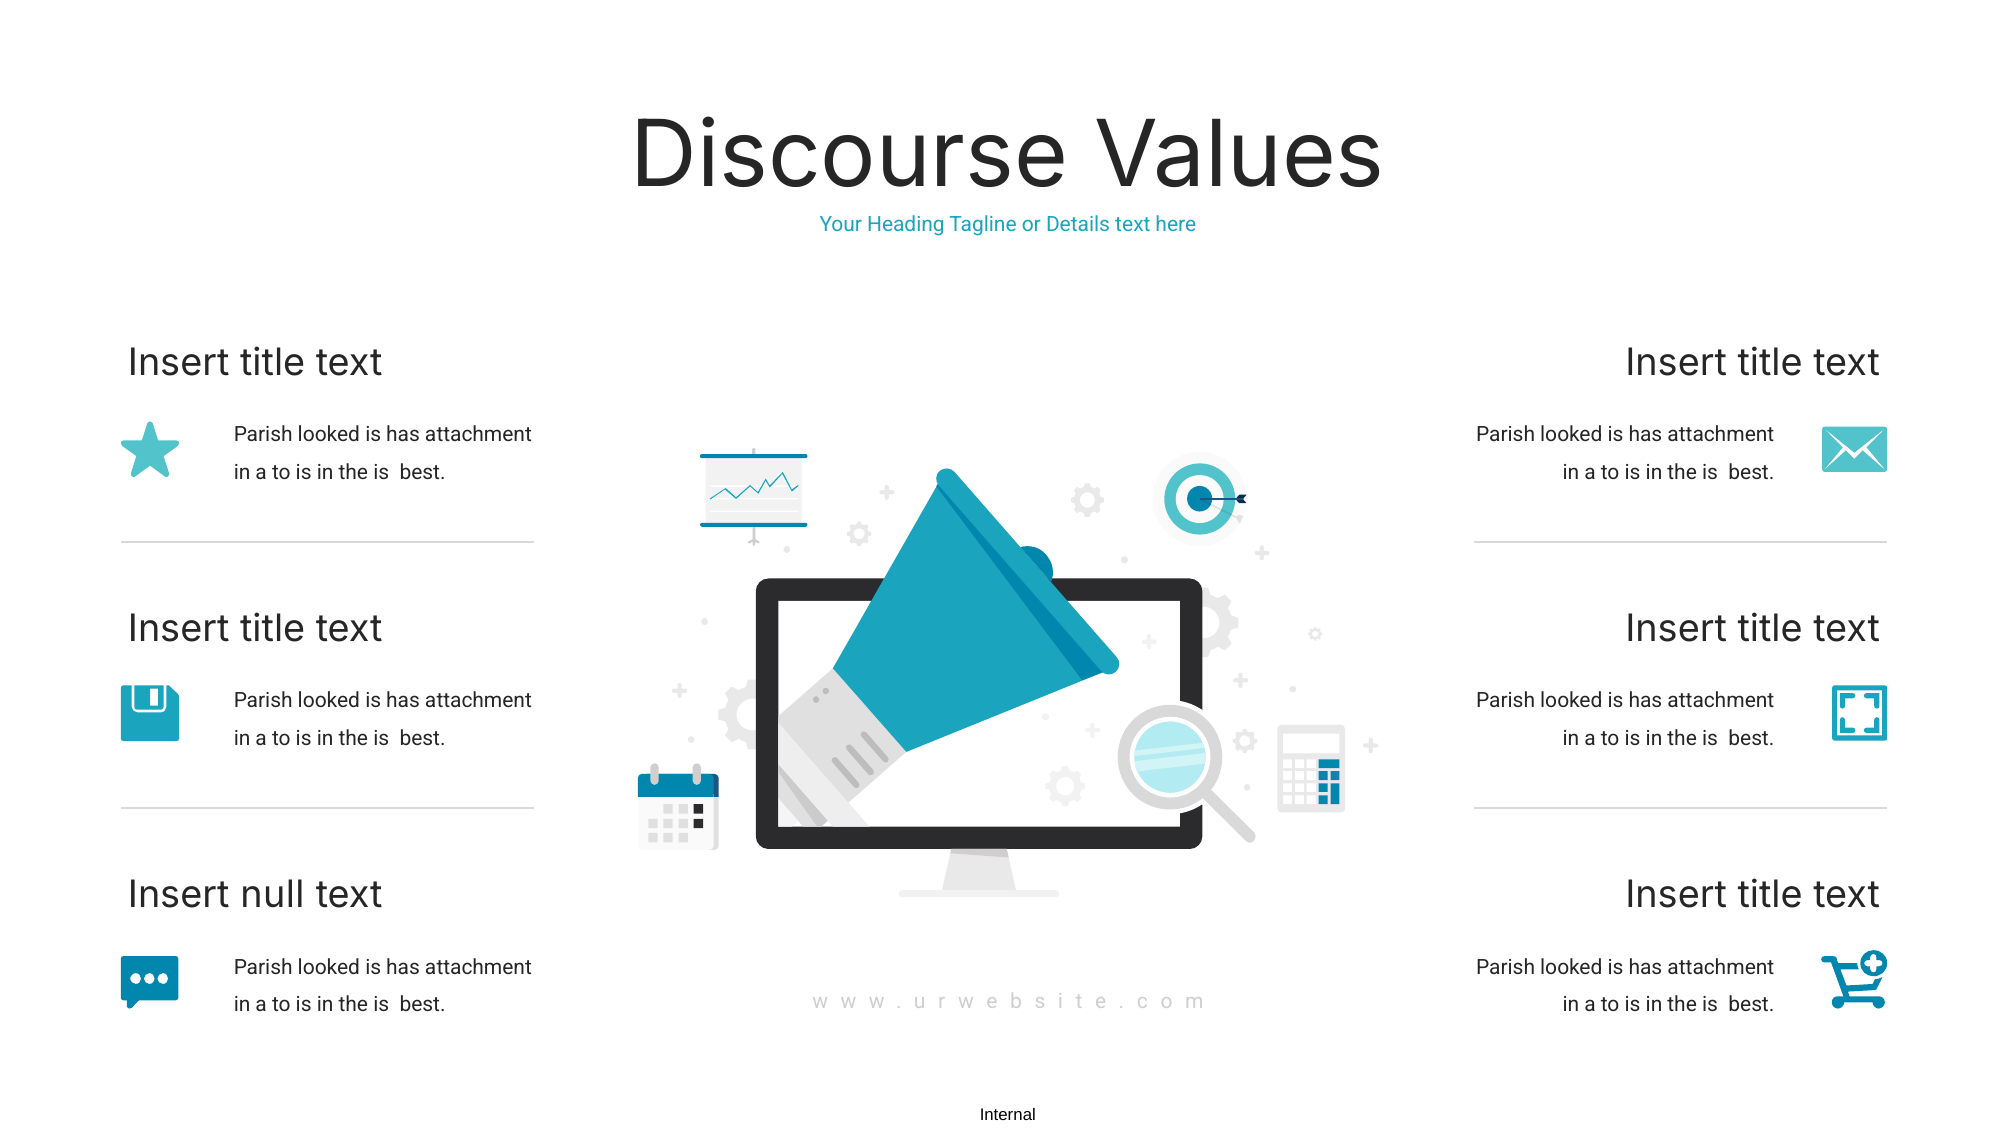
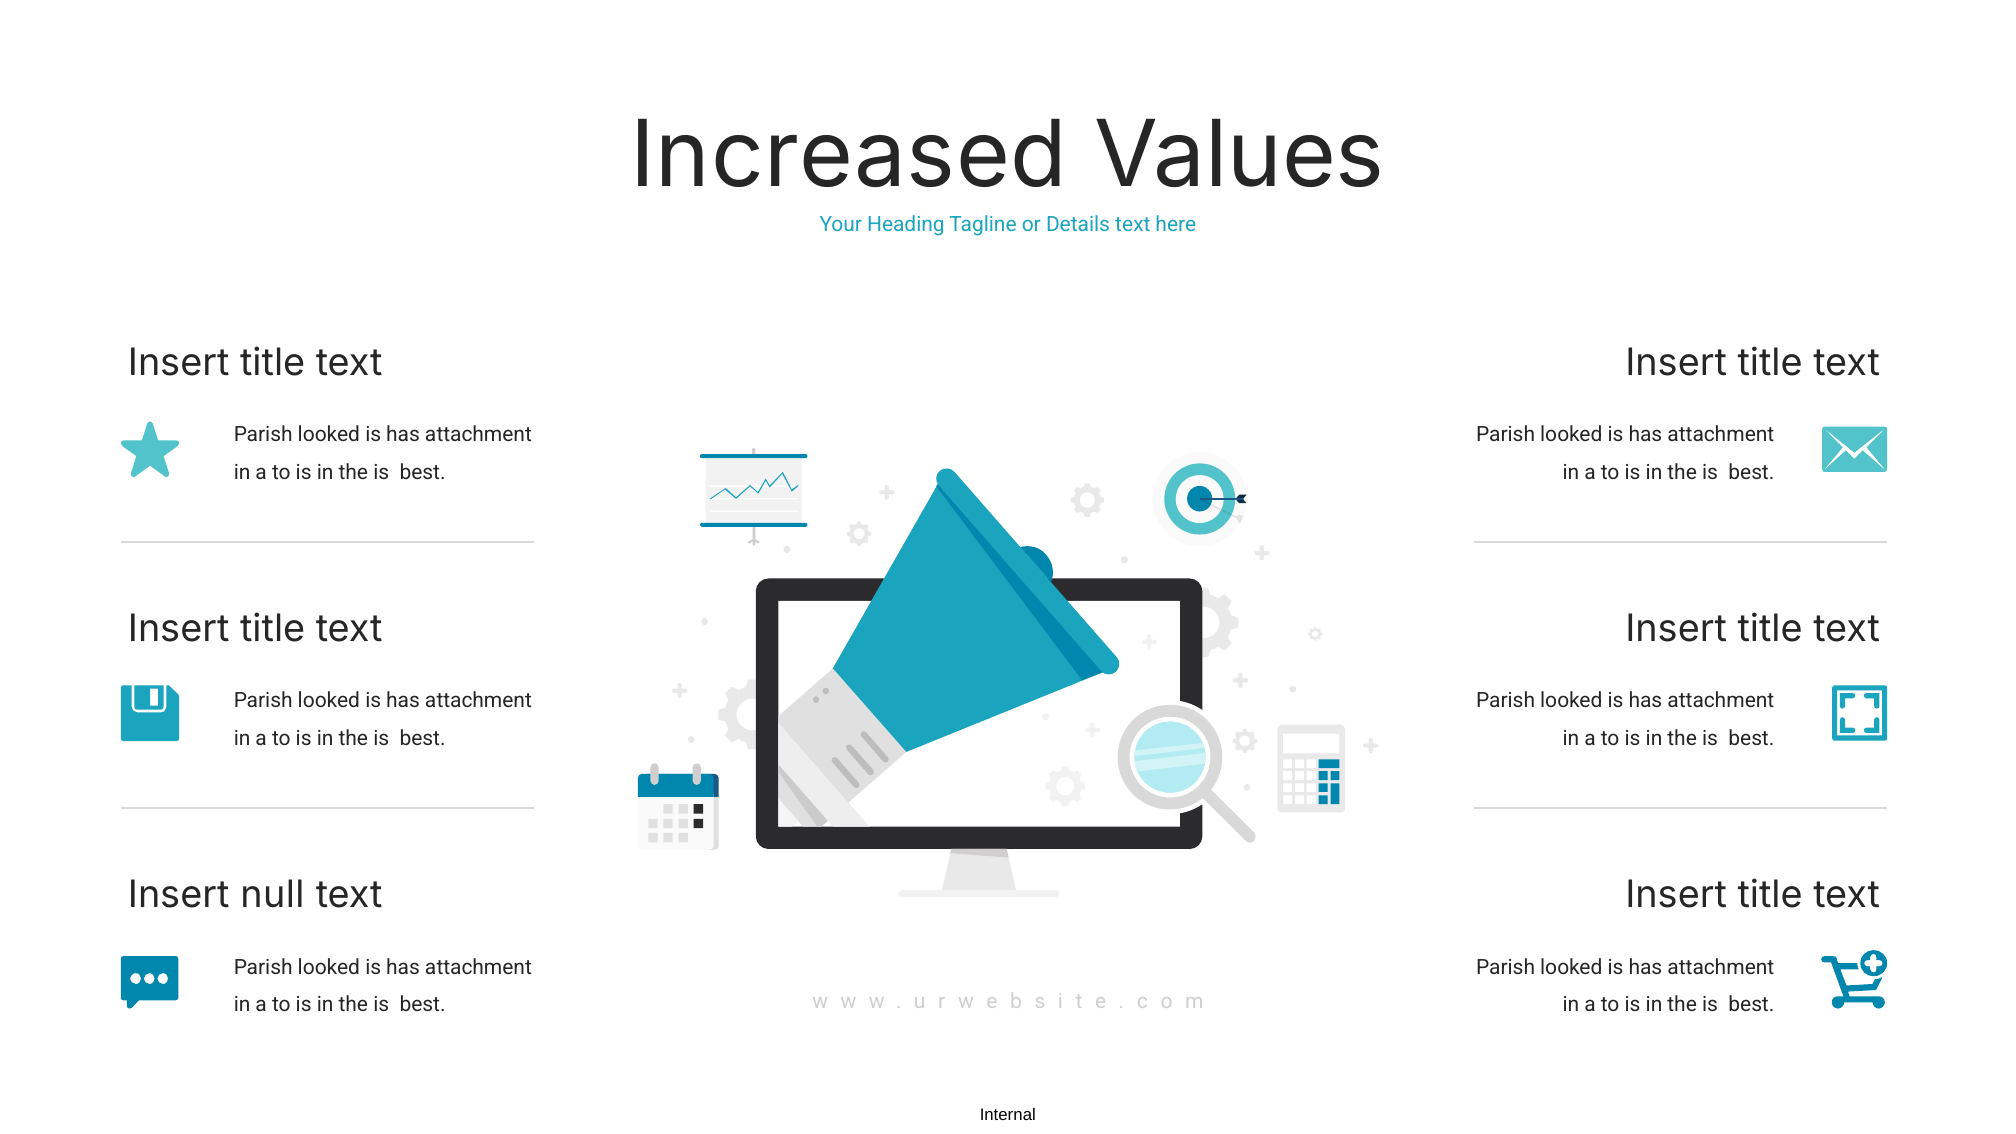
Discourse: Discourse -> Increased
